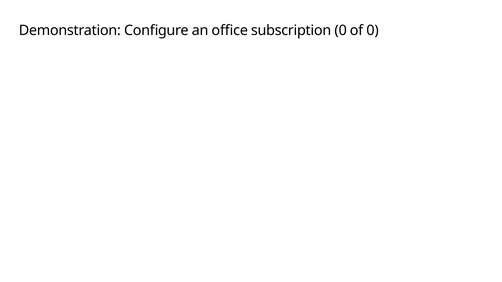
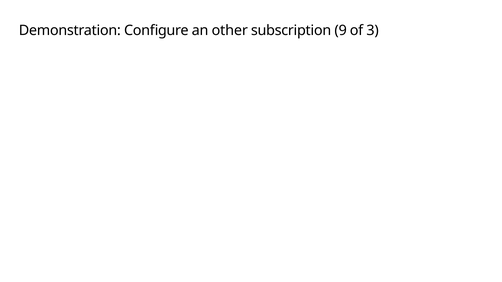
office: office -> other
subscription 0: 0 -> 9
of 0: 0 -> 3
